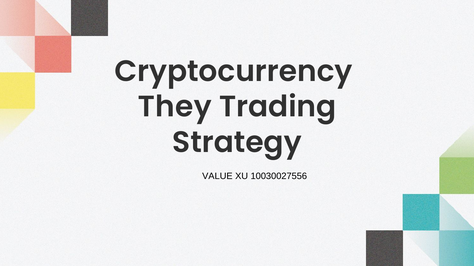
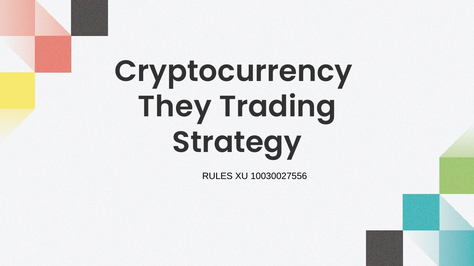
VALUE: VALUE -> RULES
